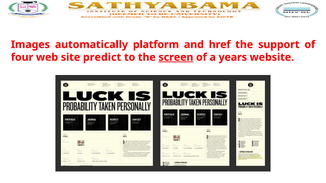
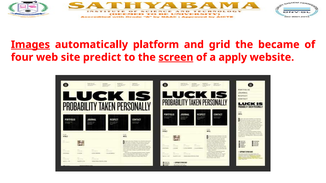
Images underline: none -> present
href: href -> grid
support: support -> became
years: years -> apply
